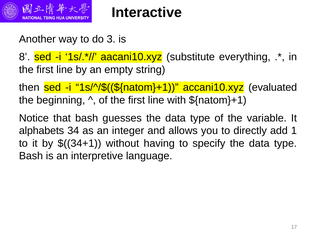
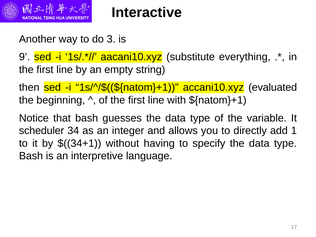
8: 8 -> 9
alphabets: alphabets -> scheduler
